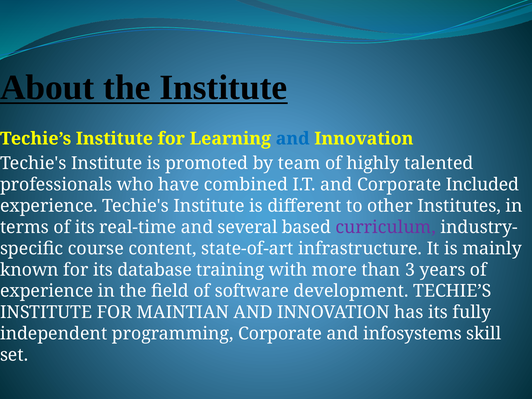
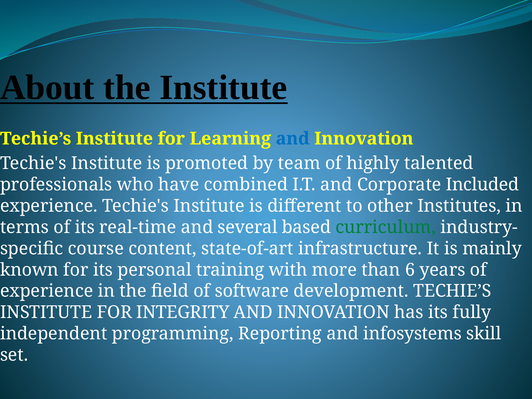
curriculum colour: purple -> green
database: database -> personal
3: 3 -> 6
MAINTIAN: MAINTIAN -> INTEGRITY
programming Corporate: Corporate -> Reporting
